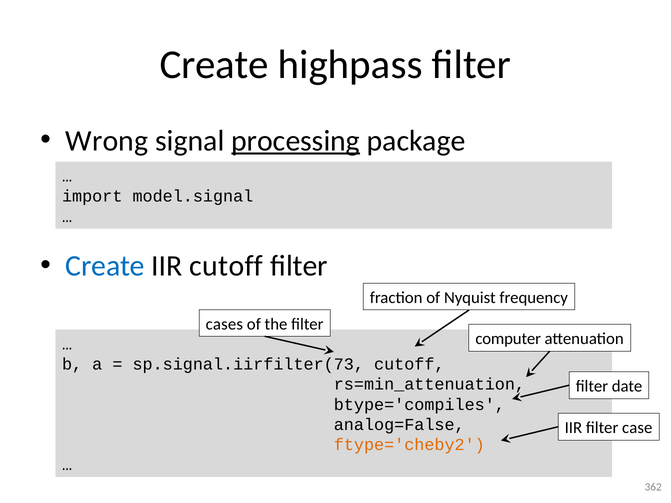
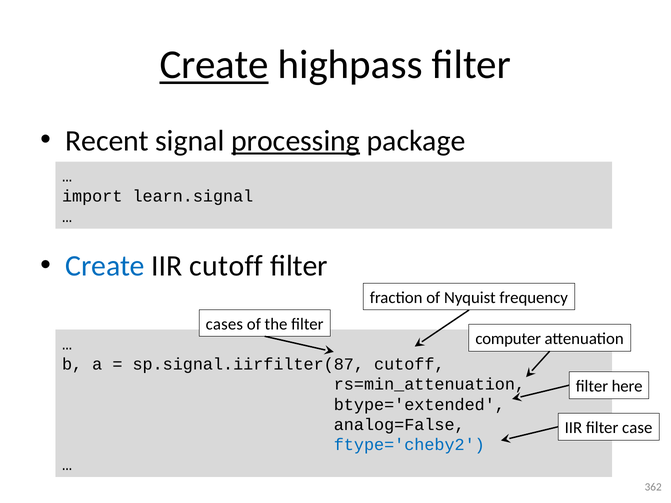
Create at (214, 65) underline: none -> present
Wrong: Wrong -> Recent
model.signal: model.signal -> learn.signal
sp.signal.iirfilter(73: sp.signal.iirfilter(73 -> sp.signal.iirfilter(87
date: date -> here
btype='compiles: btype='compiles -> btype='extended
ftype='cheby2 colour: orange -> blue
